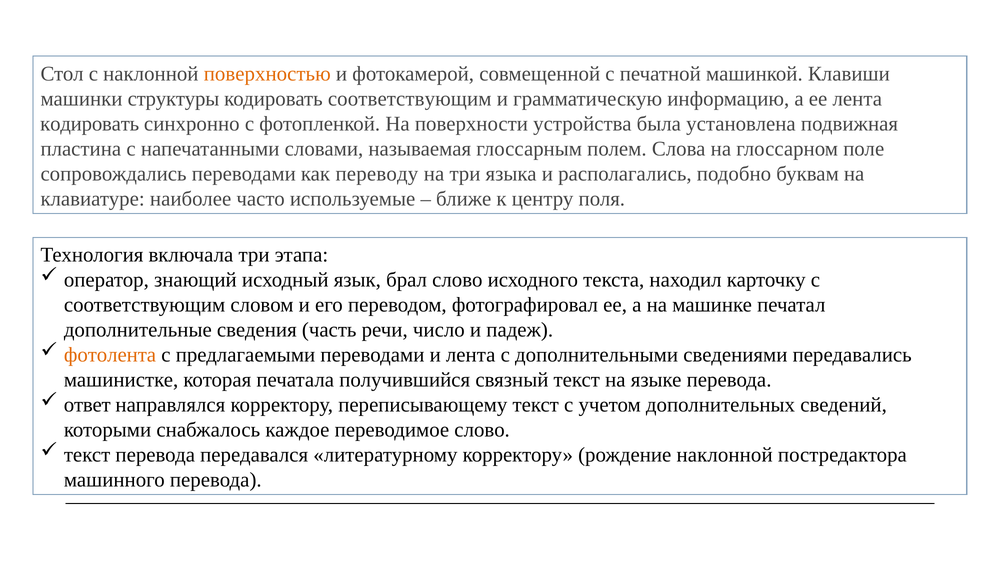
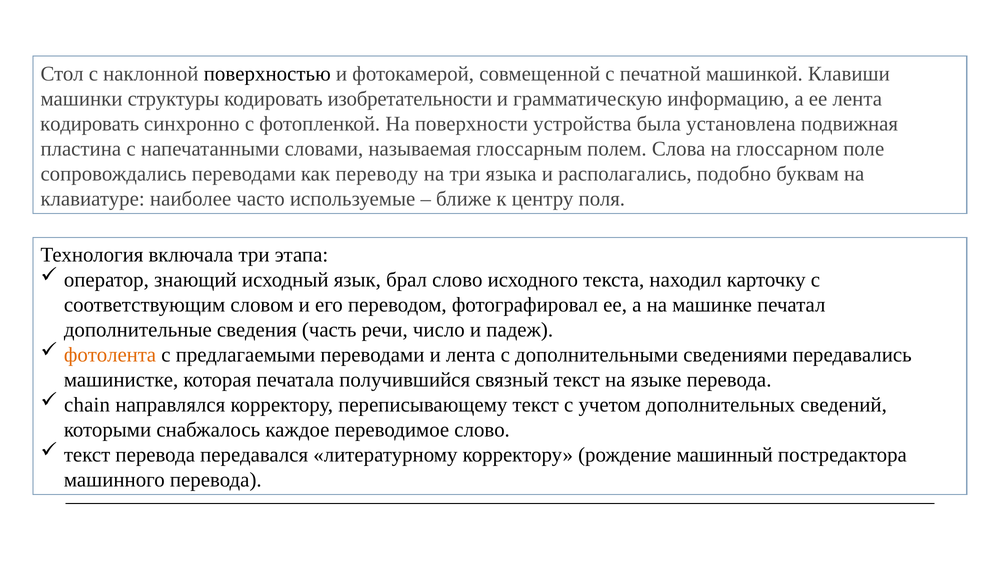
поверхностью colour: orange -> black
кодировать соответствующим: соответствующим -> изобретательности
ответ: ответ -> chain
рождение наклонной: наклонной -> машинный
